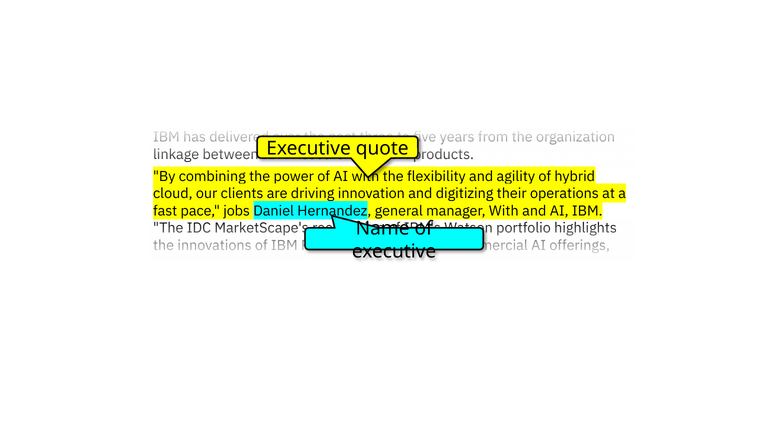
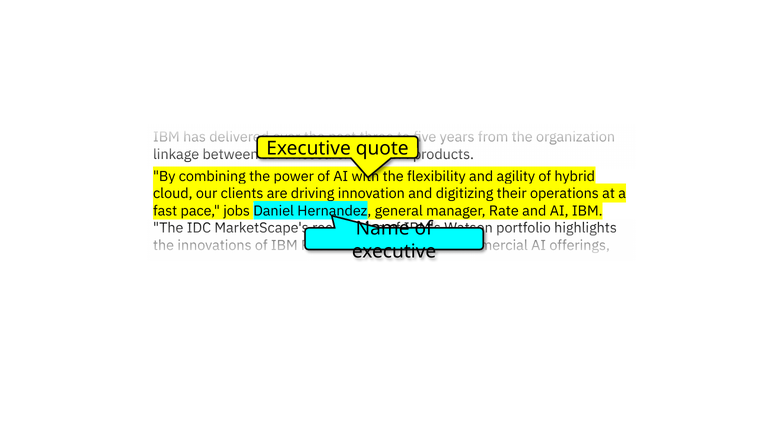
With at (504, 211): With -> Rate
